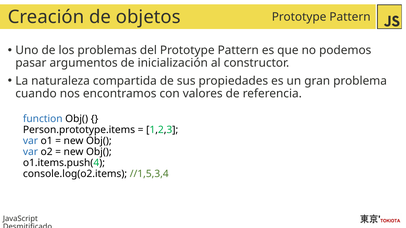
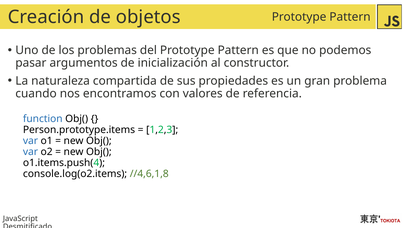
//1,5,3,4: //1,5,3,4 -> //4,6,1,8
